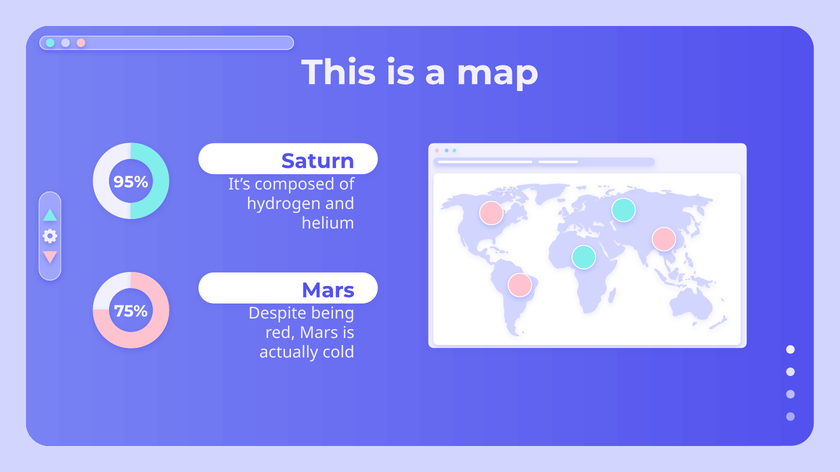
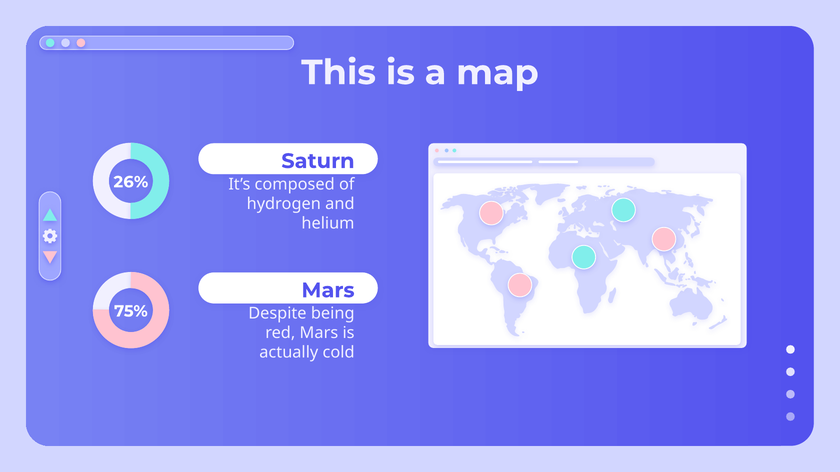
95%: 95% -> 26%
